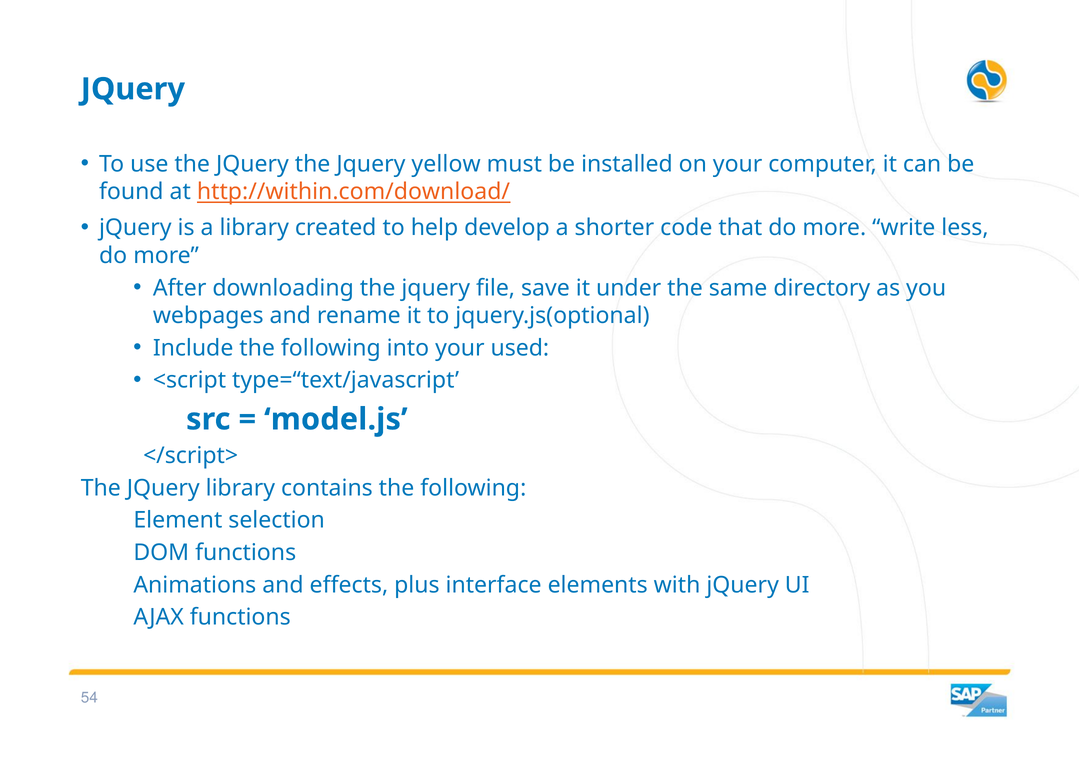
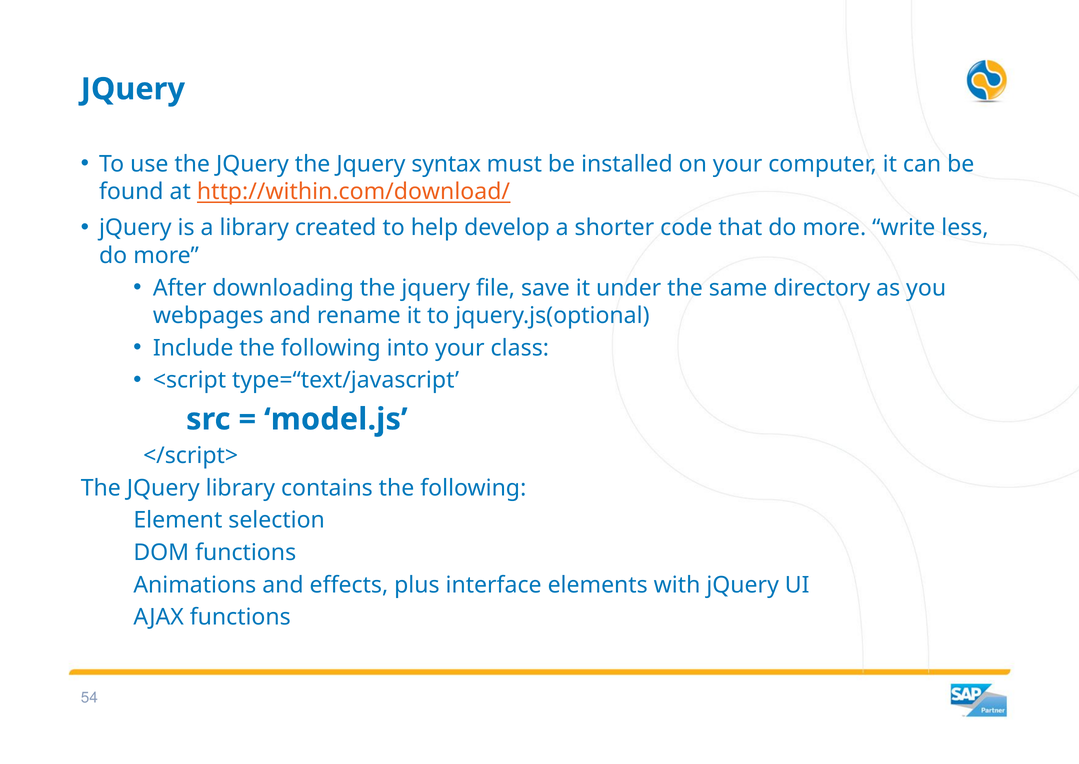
yellow: yellow -> syntax
used: used -> class
